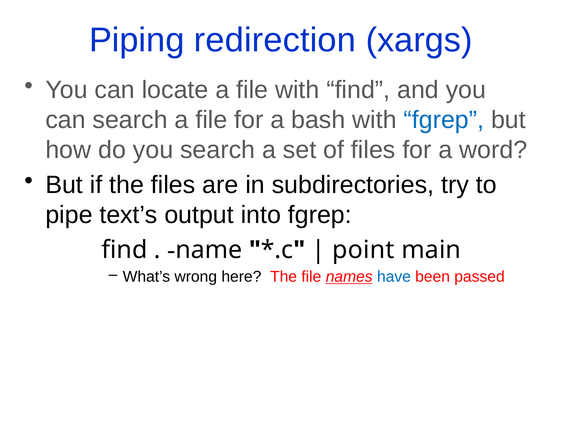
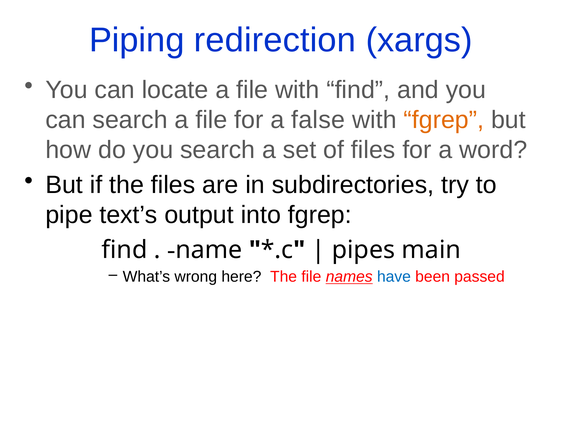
bash: bash -> false
fgrep at (444, 120) colour: blue -> orange
point: point -> pipes
